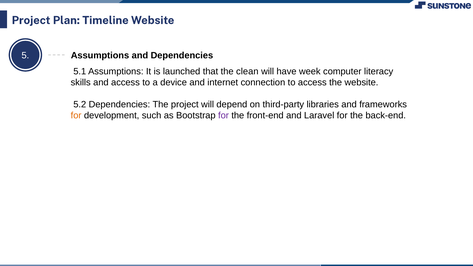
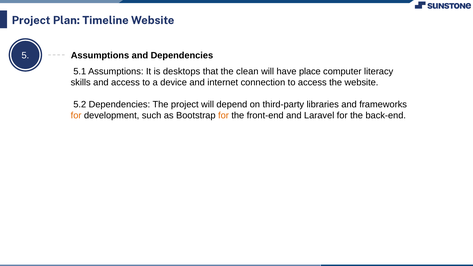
launched: launched -> desktops
week: week -> place
for at (224, 115) colour: purple -> orange
